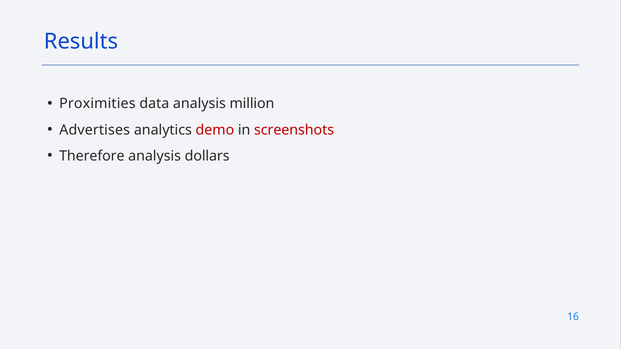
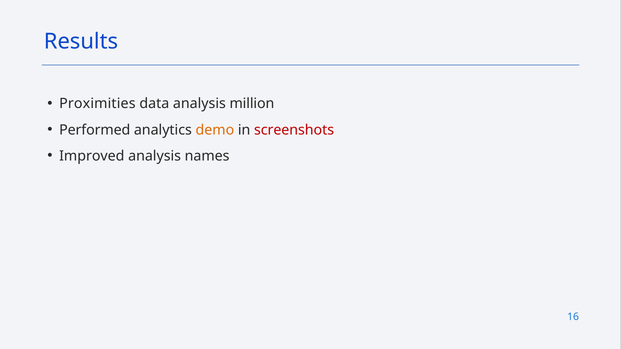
Advertises: Advertises -> Performed
demo colour: red -> orange
Therefore: Therefore -> Improved
dollars: dollars -> names
